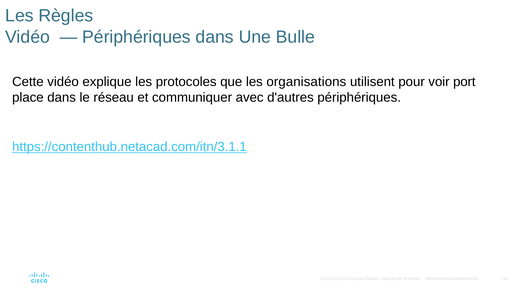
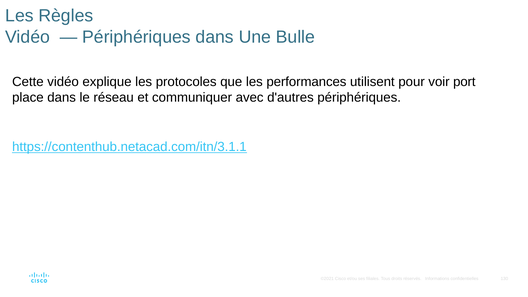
organisations: organisations -> performances
